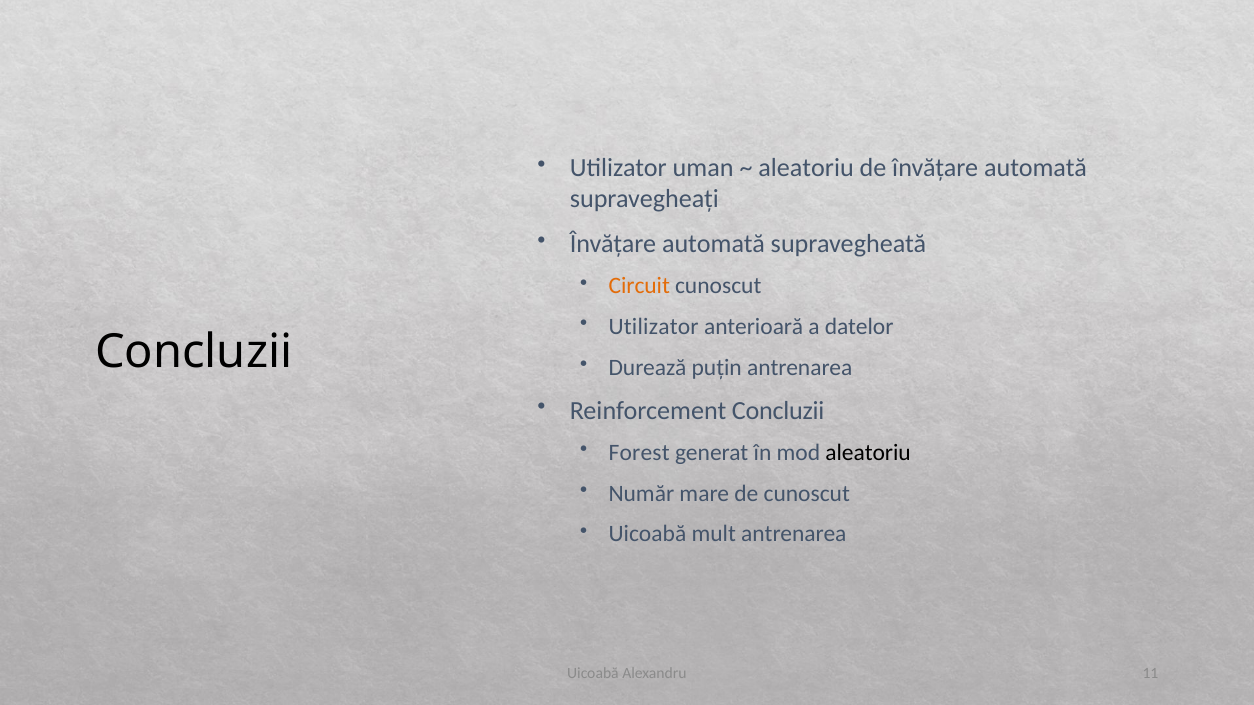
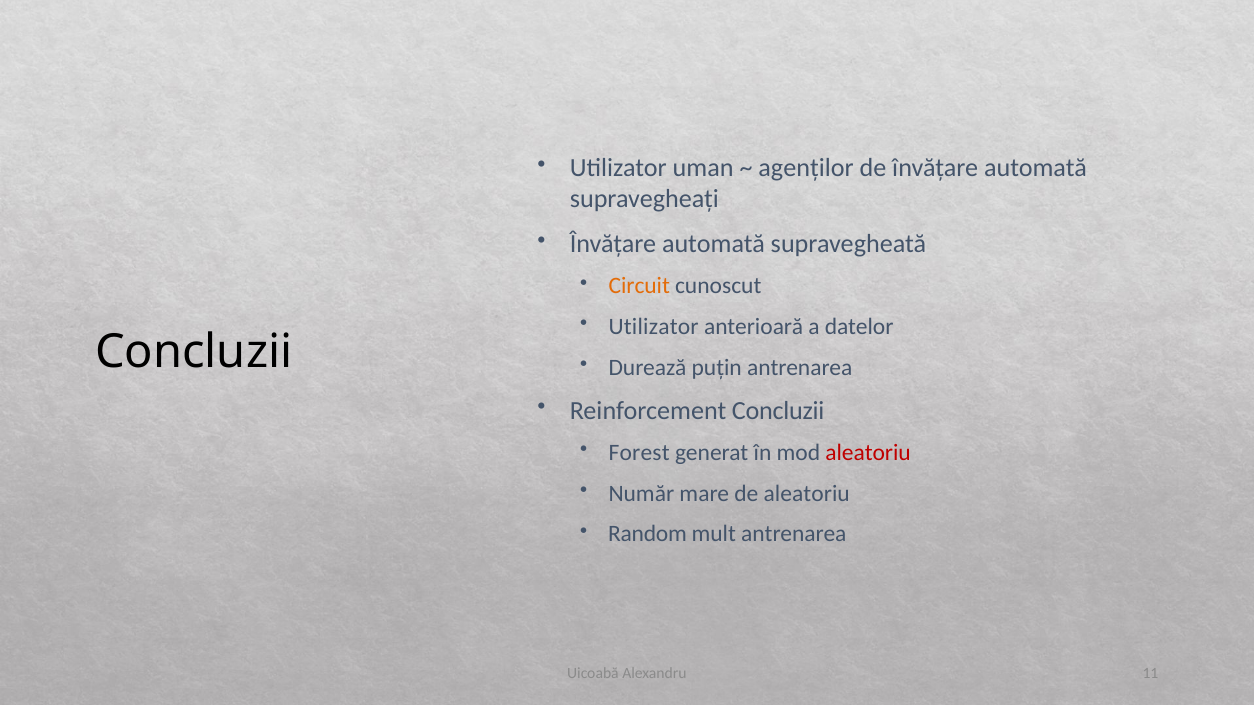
aleatoriu at (806, 168): aleatoriu -> agenților
aleatoriu at (868, 453) colour: black -> red
de cunoscut: cunoscut -> aleatoriu
Uicoabă at (647, 534): Uicoabă -> Random
